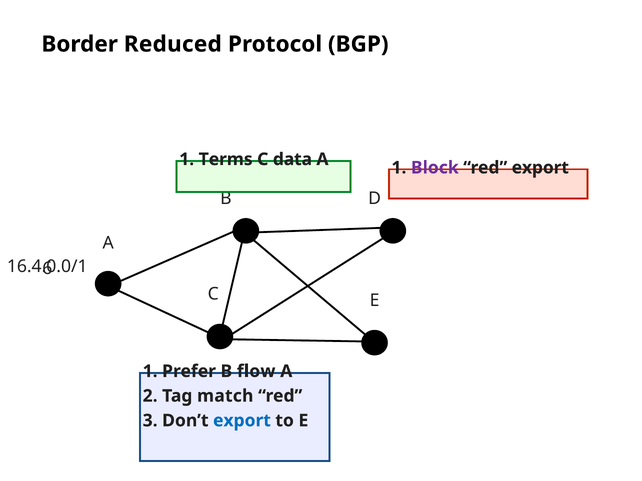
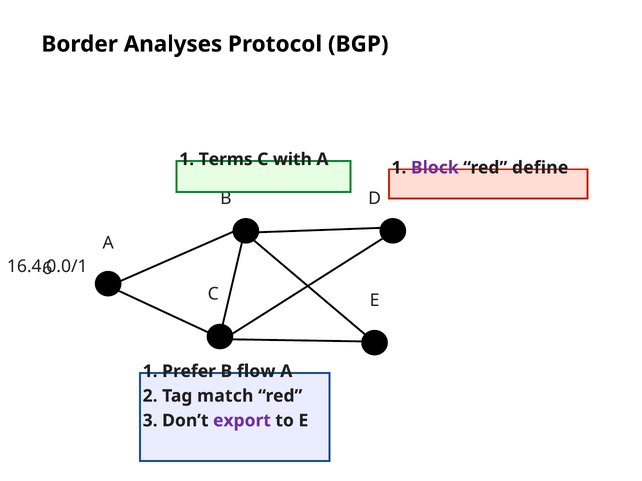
Reduced: Reduced -> Analyses
data: data -> with
red export: export -> define
export at (242, 421) colour: blue -> purple
